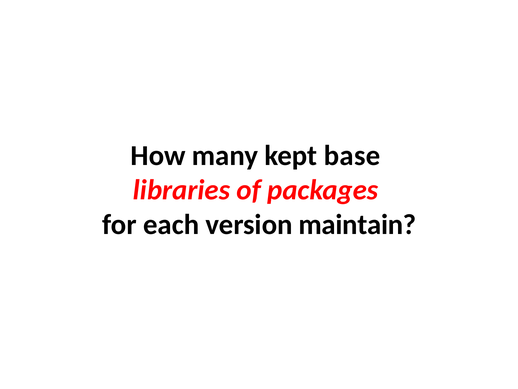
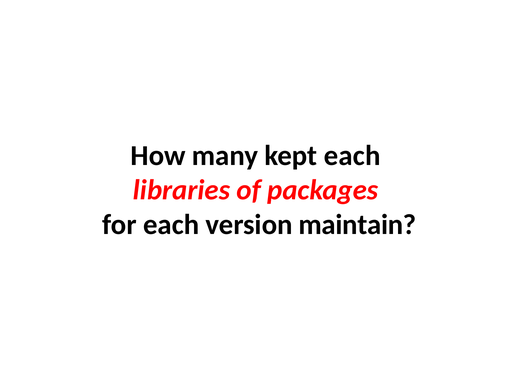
kept base: base -> each
